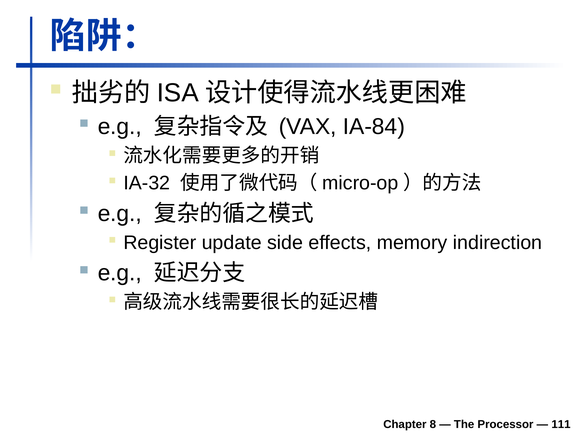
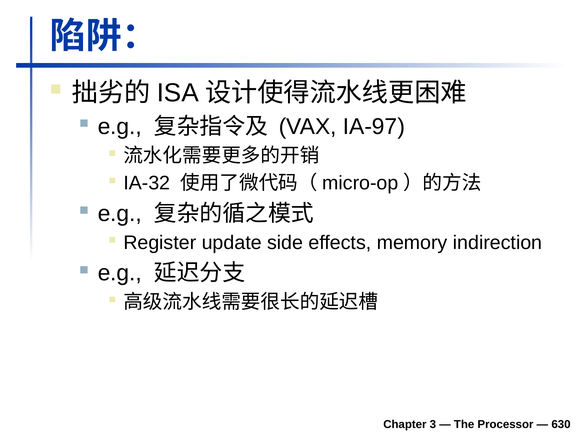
IA-84: IA-84 -> IA-97
8: 8 -> 3
111: 111 -> 630
